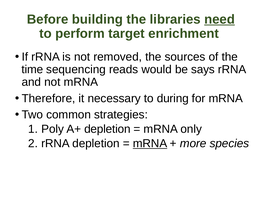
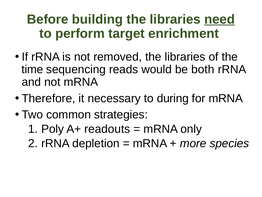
removed the sources: sources -> libraries
says: says -> both
A+ depletion: depletion -> readouts
mRNA at (150, 143) underline: present -> none
